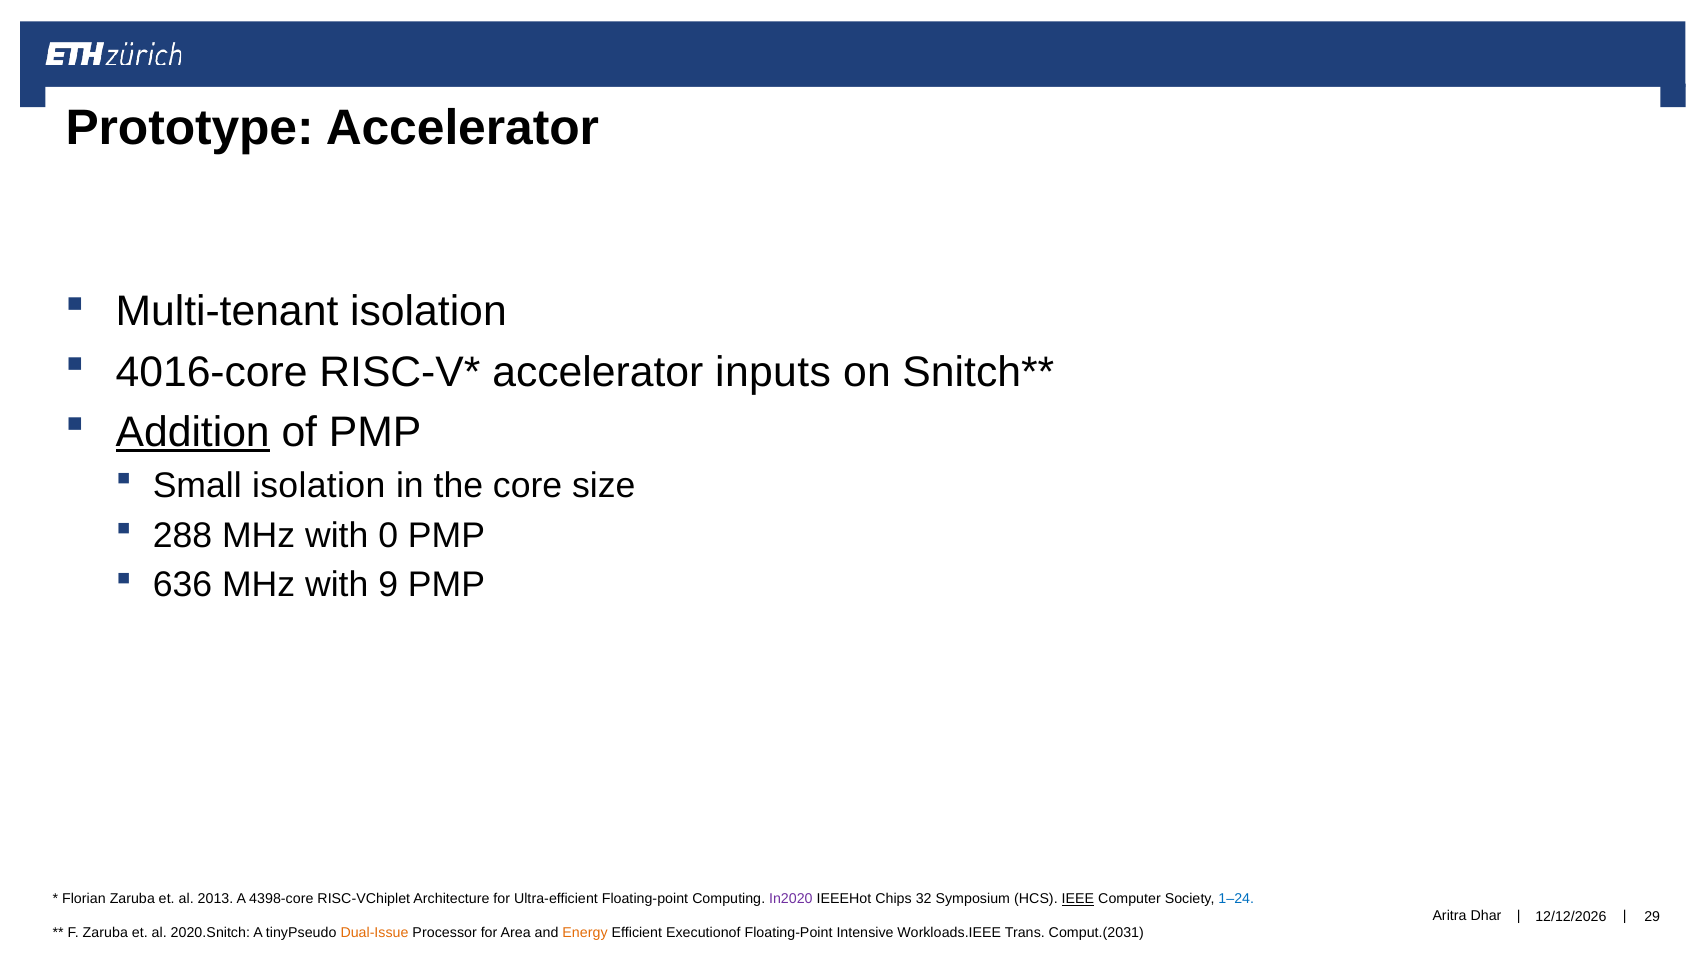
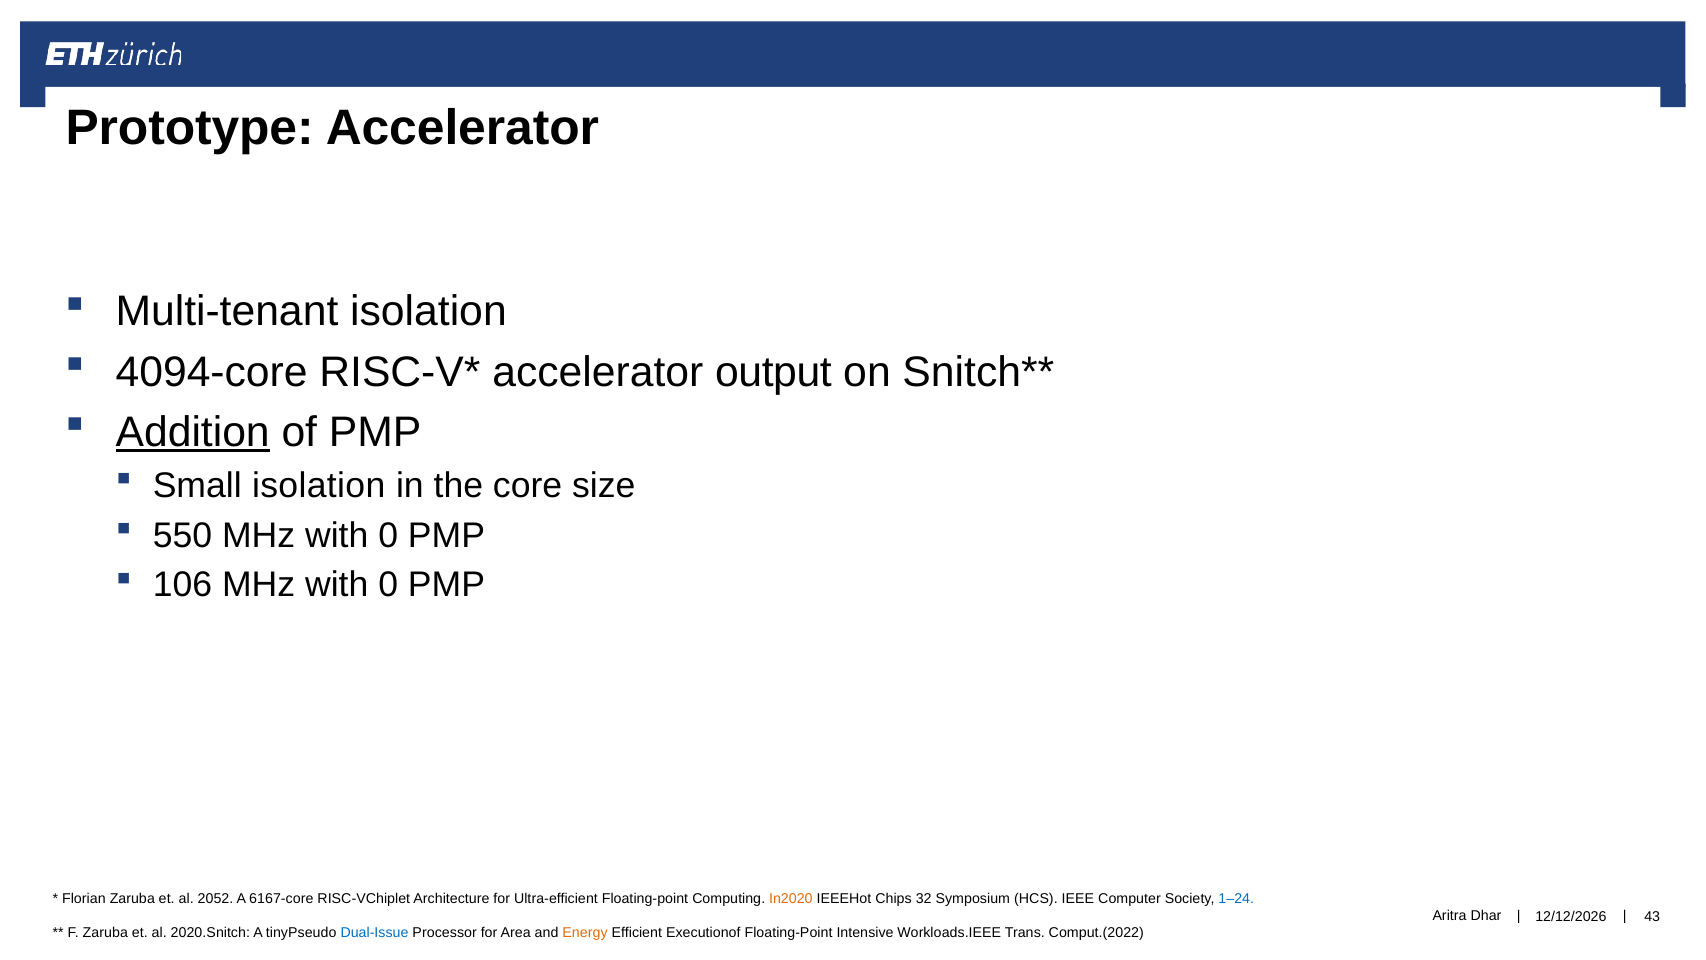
4016-core: 4016-core -> 4094-core
inputs: inputs -> output
288: 288 -> 550
636: 636 -> 106
9 at (388, 585): 9 -> 0
2013: 2013 -> 2052
4398-core: 4398-core -> 6167-core
In2020 colour: purple -> orange
IEEE underline: present -> none
29: 29 -> 43
Dual-Issue colour: orange -> blue
Comput.(2031: Comput.(2031 -> Comput.(2022
